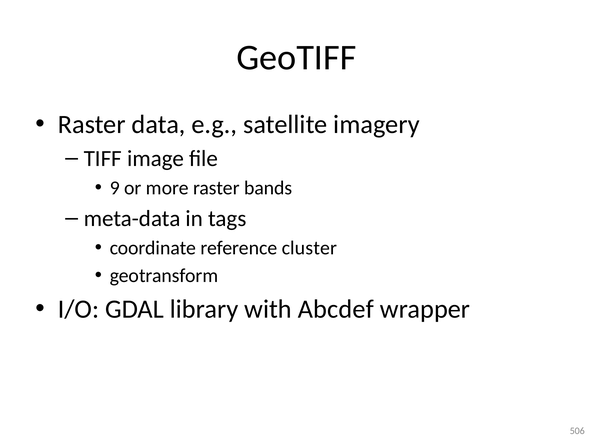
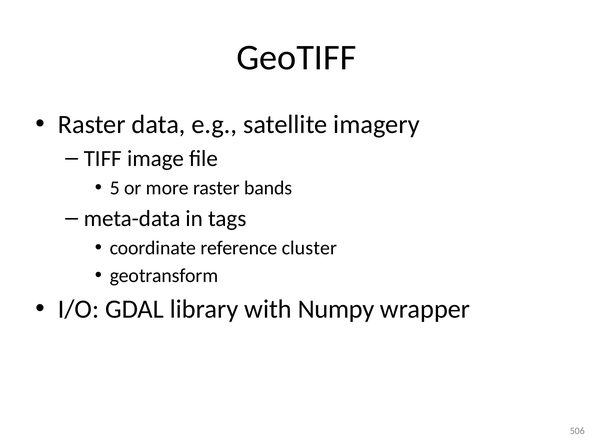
9: 9 -> 5
Abcdef: Abcdef -> Numpy
